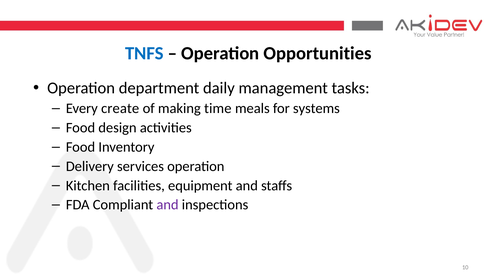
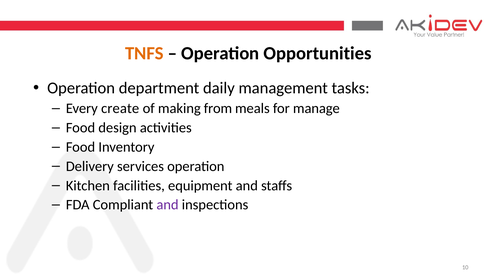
TNFS colour: blue -> orange
time: time -> from
systems: systems -> manage
